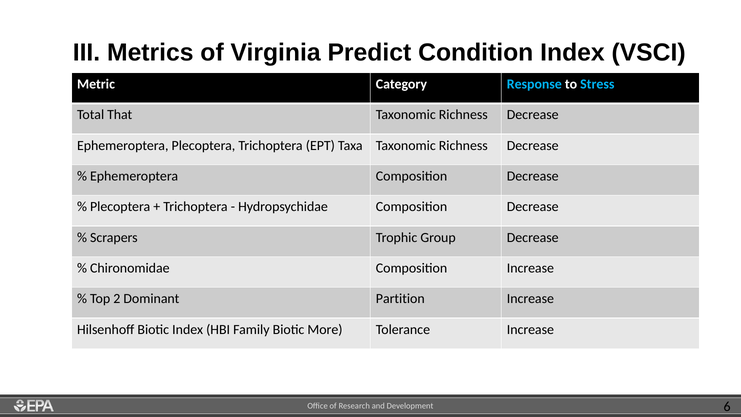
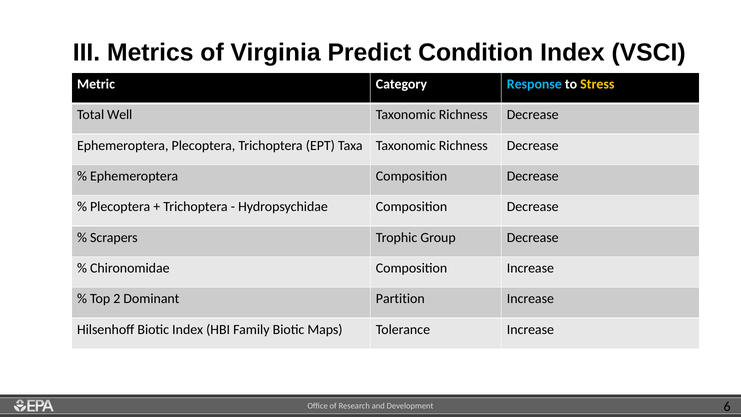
Stress colour: light blue -> yellow
That: That -> Well
More: More -> Maps
